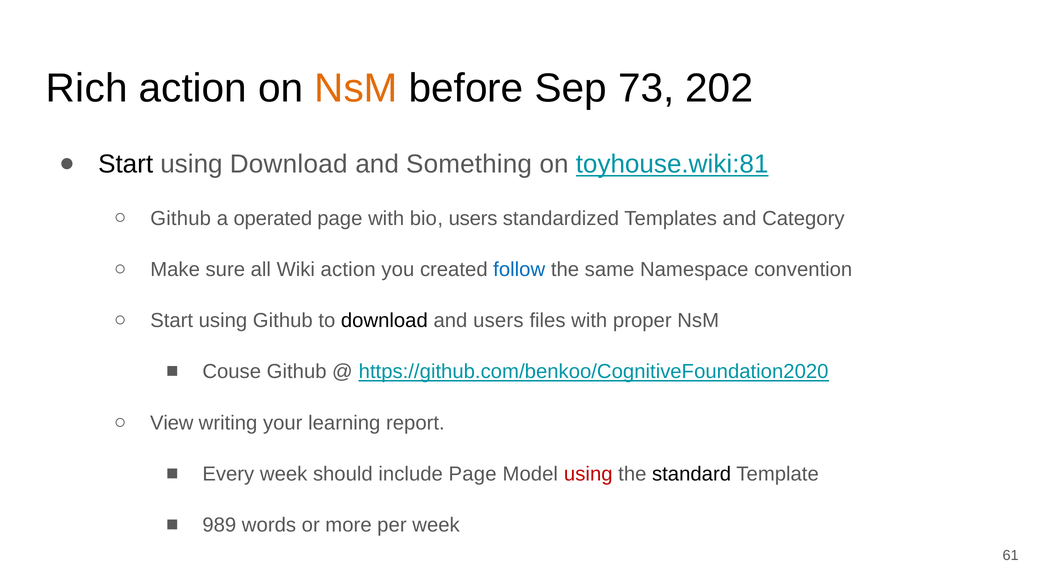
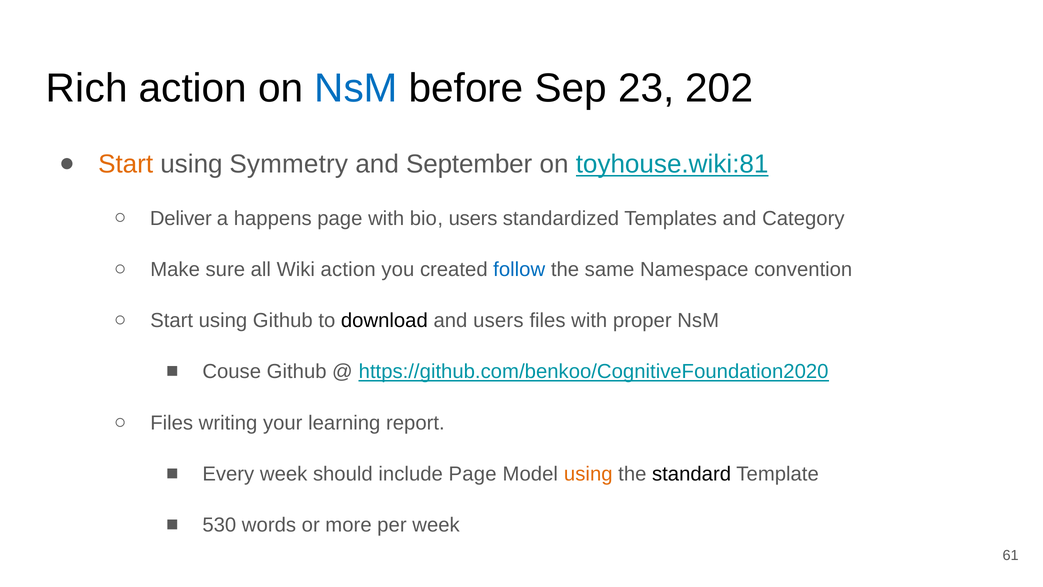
NsM at (356, 88) colour: orange -> blue
73: 73 -> 23
Start at (126, 164) colour: black -> orange
using Download: Download -> Symmetry
Something: Something -> September
Github at (181, 218): Github -> Deliver
operated: operated -> happens
View at (172, 423): View -> Files
using at (588, 474) colour: red -> orange
989: 989 -> 530
